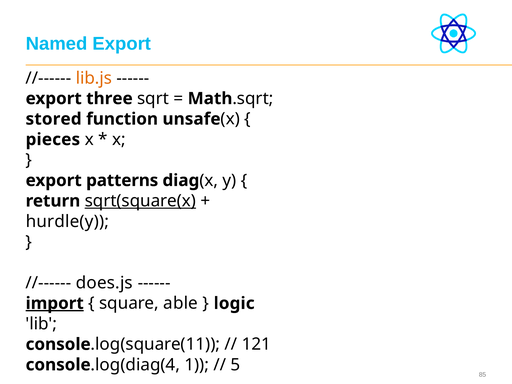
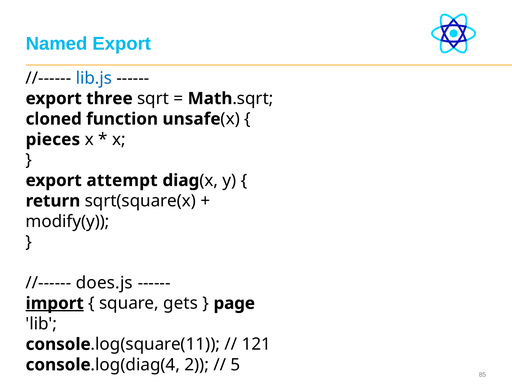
lib.js colour: orange -> blue
stored: stored -> cloned
patterns: patterns -> attempt
sqrt(square(x underline: present -> none
hurdle(y: hurdle(y -> modify(y
able: able -> gets
logic: logic -> page
1: 1 -> 2
